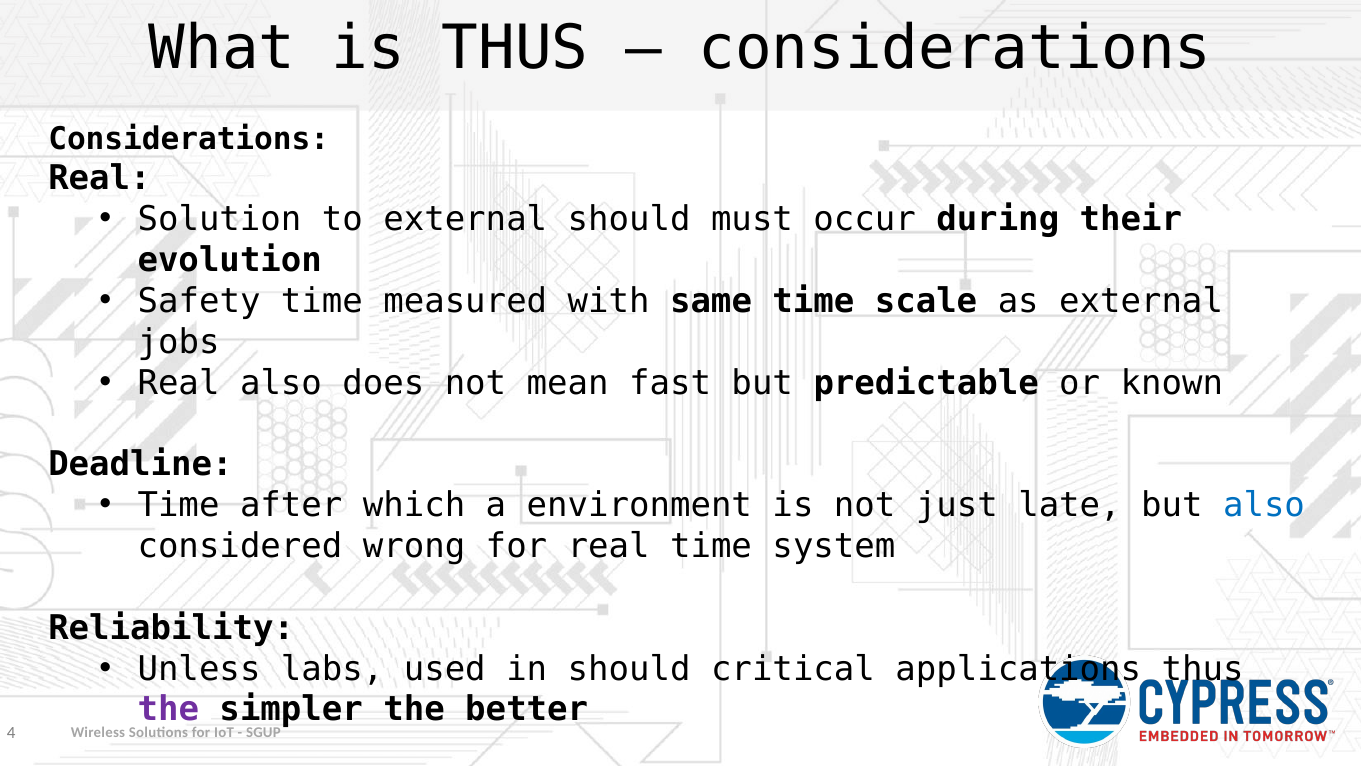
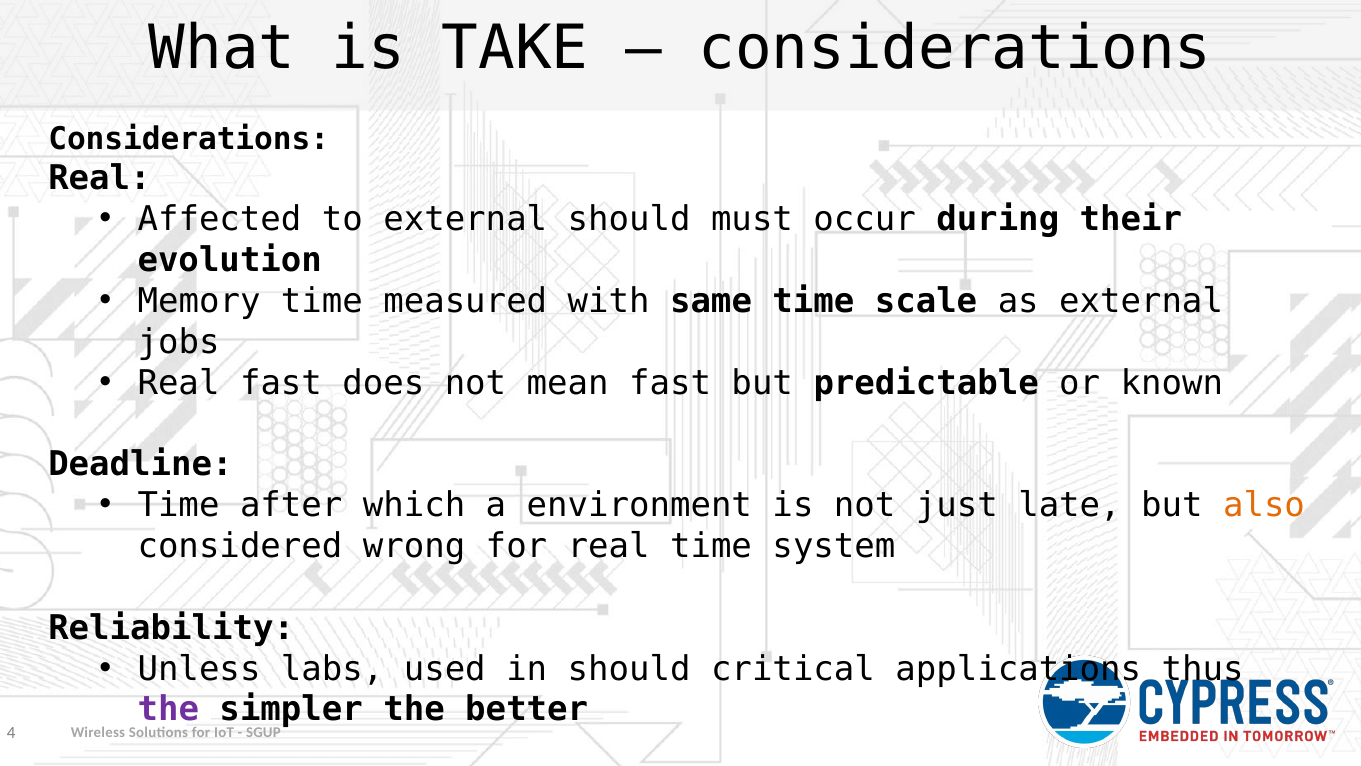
is THUS: THUS -> TAKE
Solution: Solution -> Affected
Safety: Safety -> Memory
Real also: also -> fast
also at (1264, 505) colour: blue -> orange
